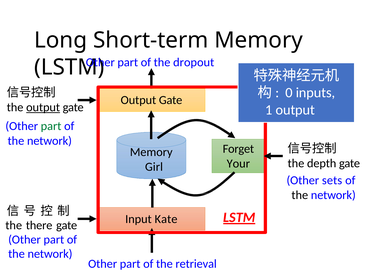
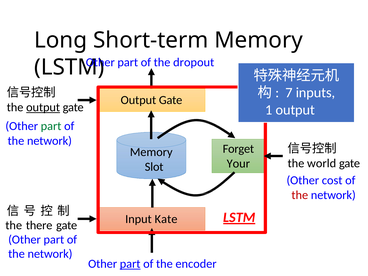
0: 0 -> 7
depth: depth -> world
Girl: Girl -> Slot
sets: sets -> cost
the at (300, 195) colour: black -> red
part at (130, 264) underline: none -> present
retrieval: retrieval -> encoder
